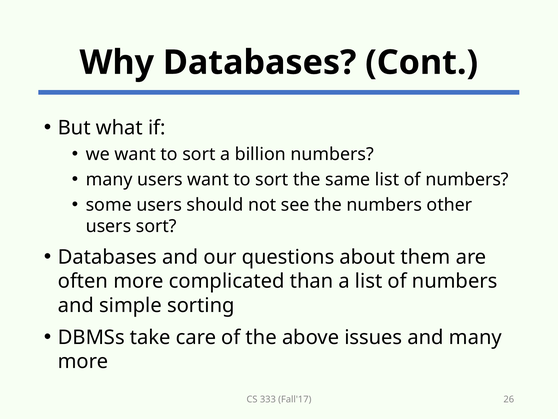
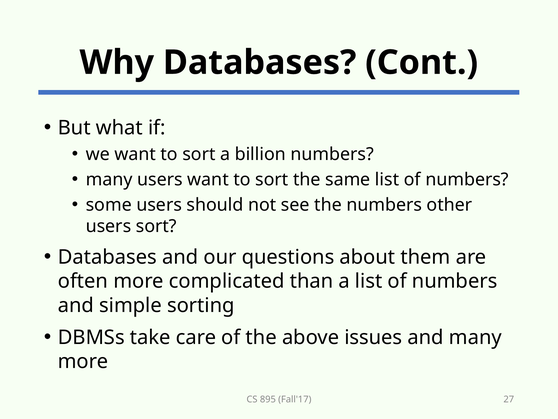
333: 333 -> 895
26: 26 -> 27
